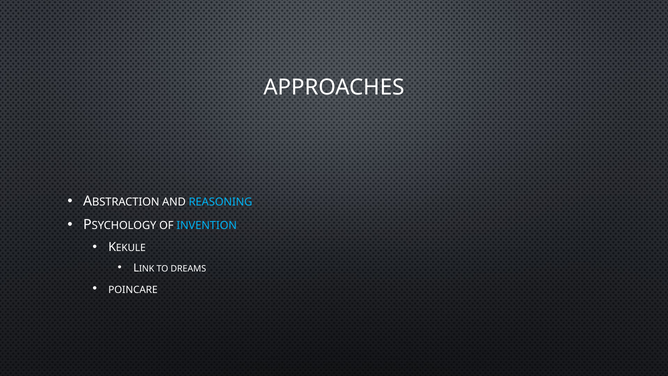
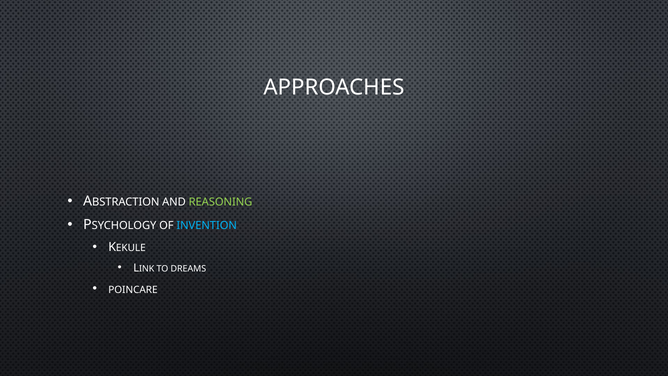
REASONING colour: light blue -> light green
